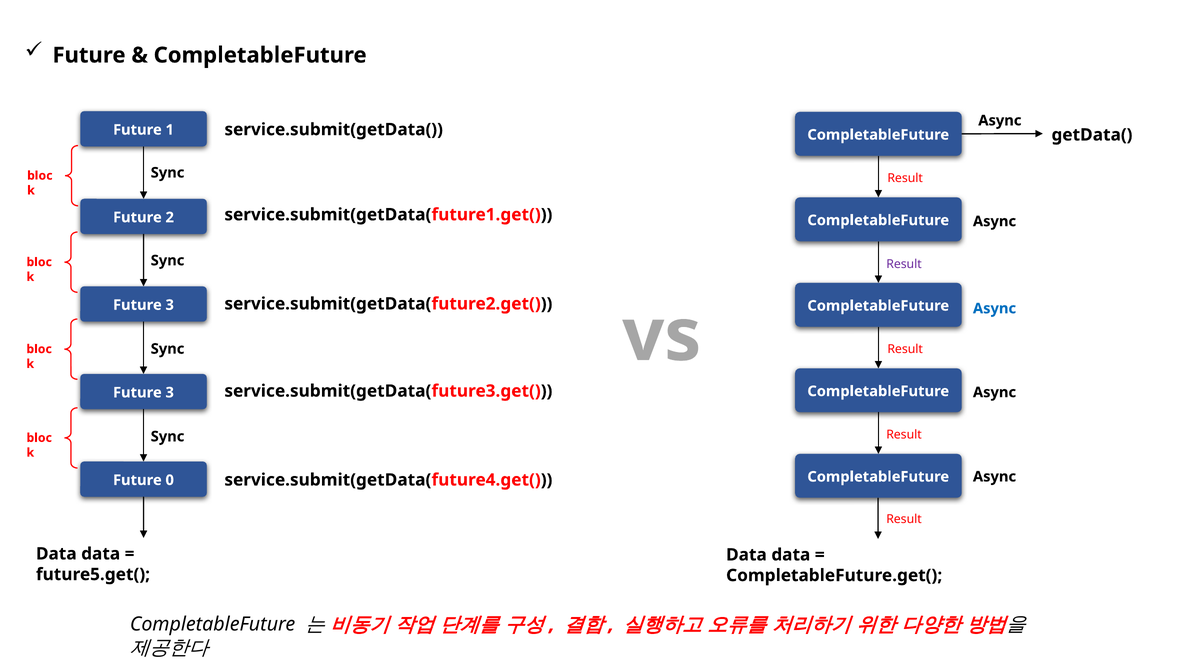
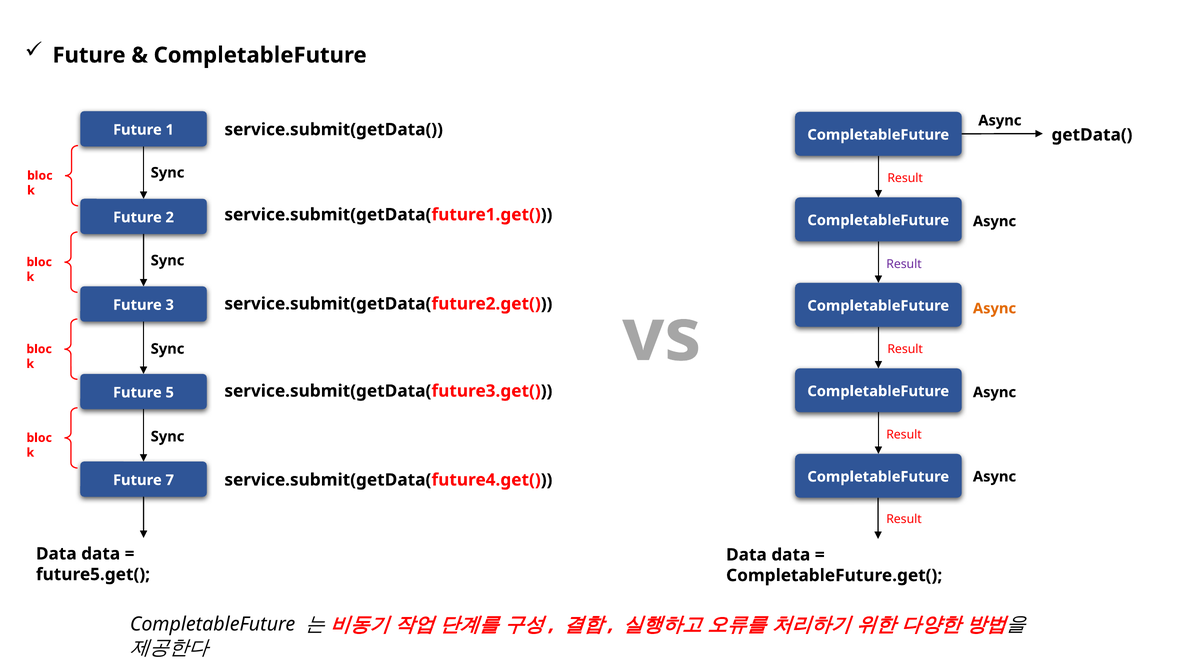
Async at (995, 308) colour: blue -> orange
3 at (170, 392): 3 -> 5
0: 0 -> 7
